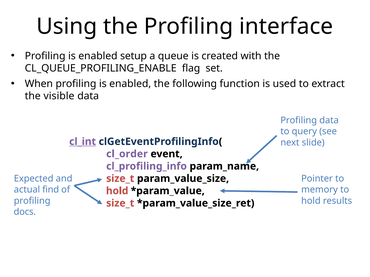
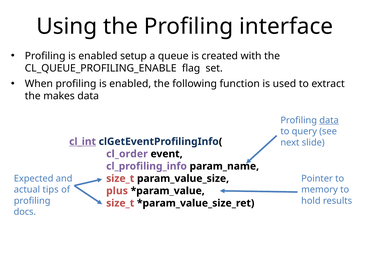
visible: visible -> makes
data at (329, 121) underline: none -> present
find: find -> tips
hold at (117, 191): hold -> plus
